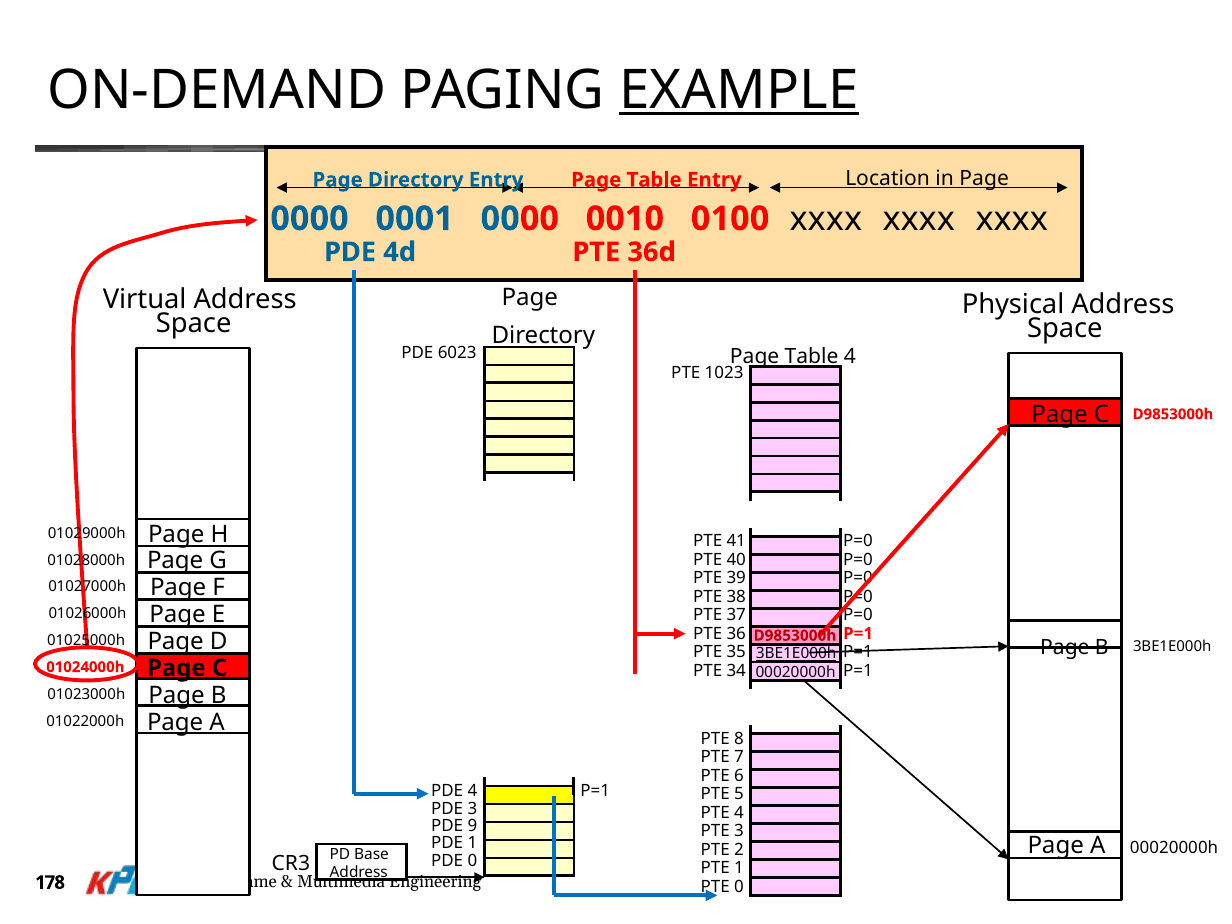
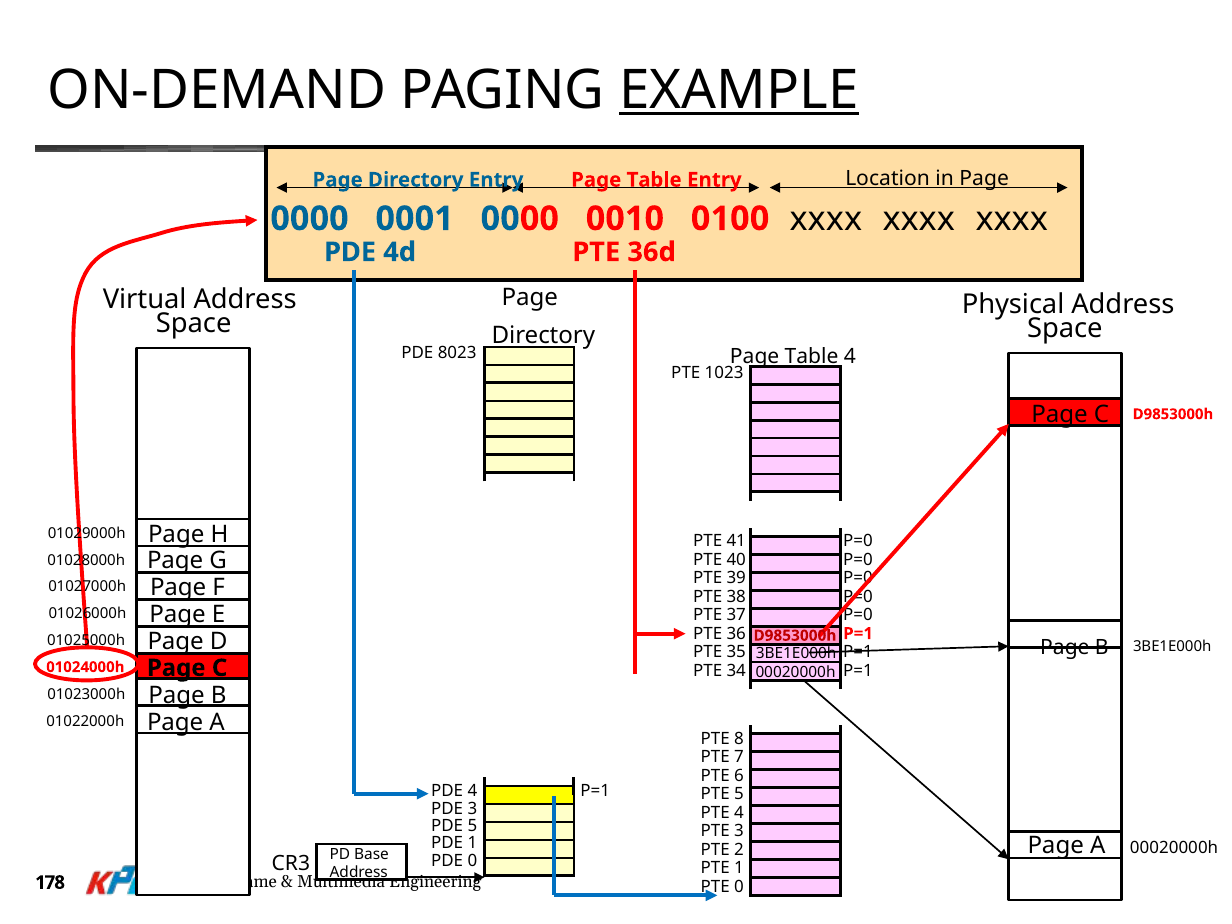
6023: 6023 -> 8023
3BE1E000h at (796, 654) underline: present -> none
PDE 9: 9 -> 5
